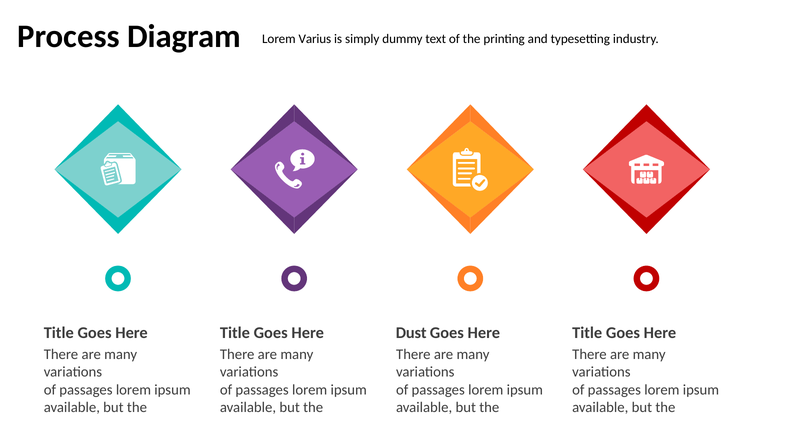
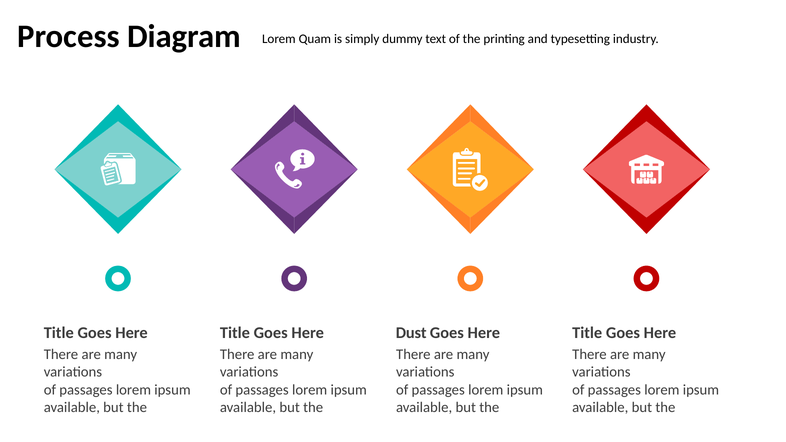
Varius: Varius -> Quam
